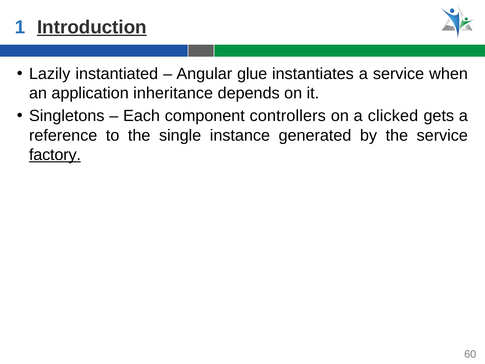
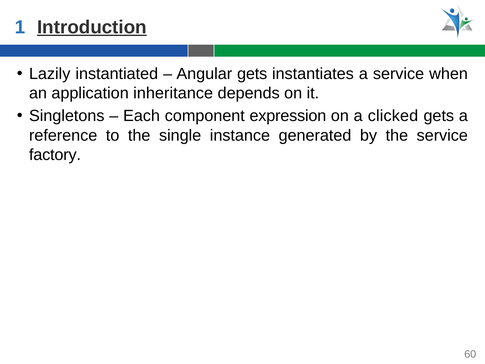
Angular glue: glue -> gets
controllers: controllers -> expression
factory underline: present -> none
